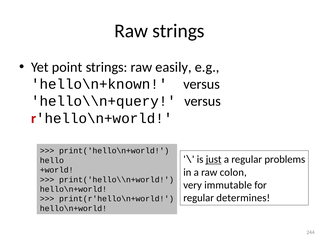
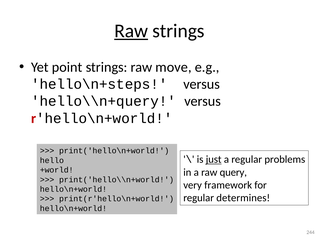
Raw at (131, 31) underline: none -> present
easily: easily -> move
hello\n+known: hello\n+known -> hello\n+steps
colon: colon -> query
immutable: immutable -> framework
